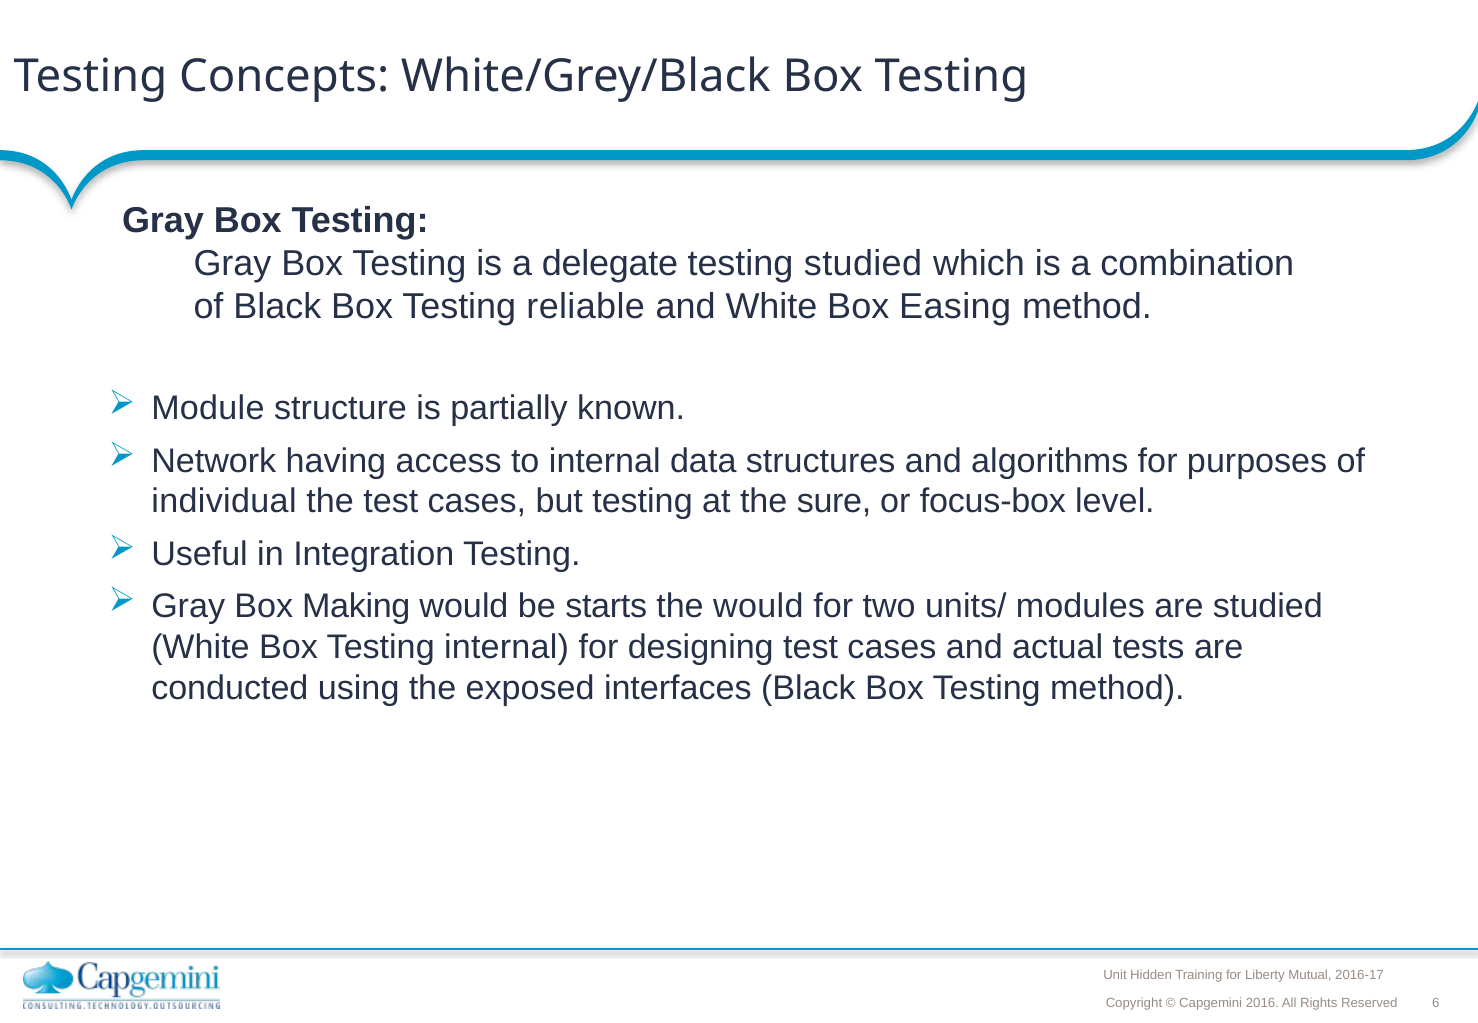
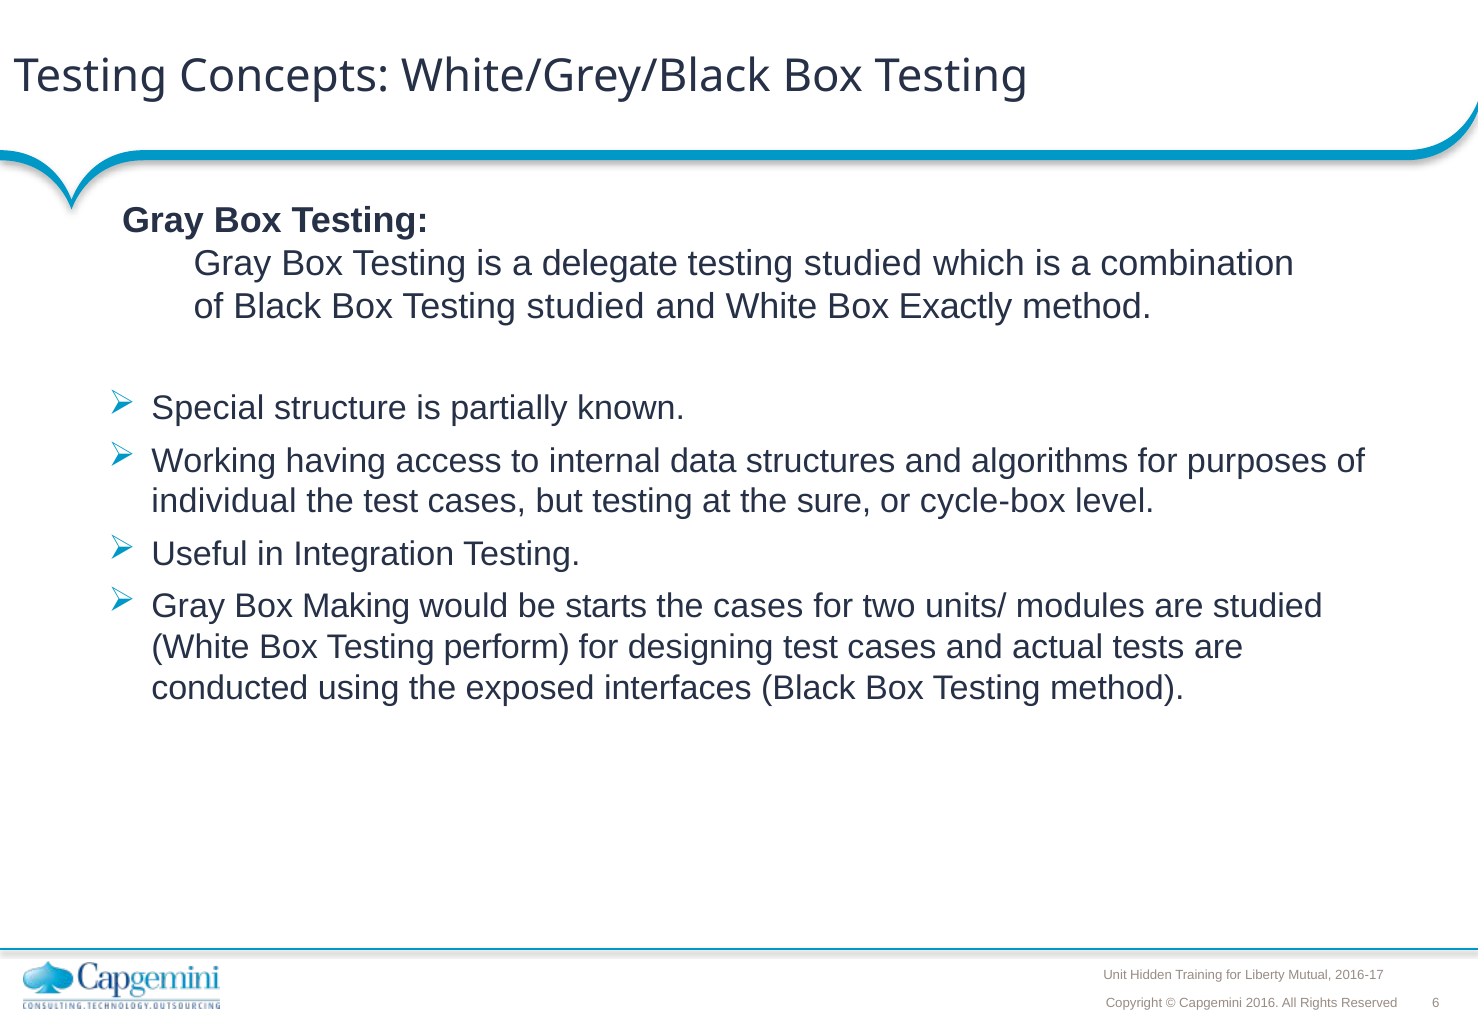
Box Testing reliable: reliable -> studied
Easing: Easing -> Exactly
Module: Module -> Special
Network: Network -> Working
focus-box: focus-box -> cycle-box
the would: would -> cases
Testing internal: internal -> perform
